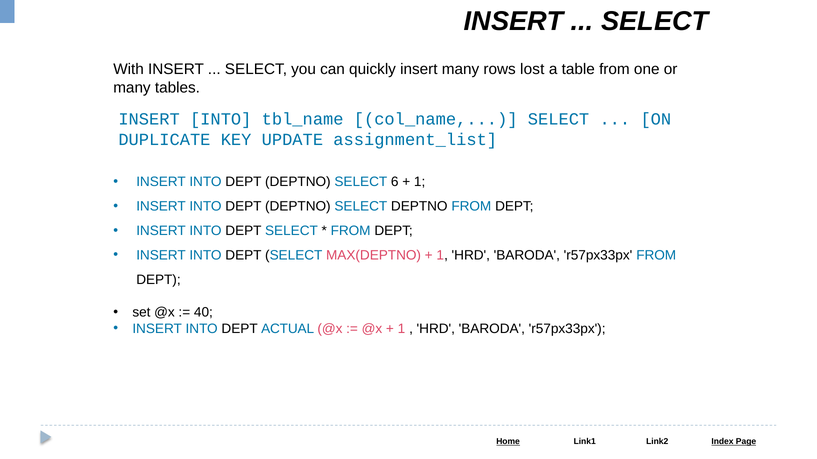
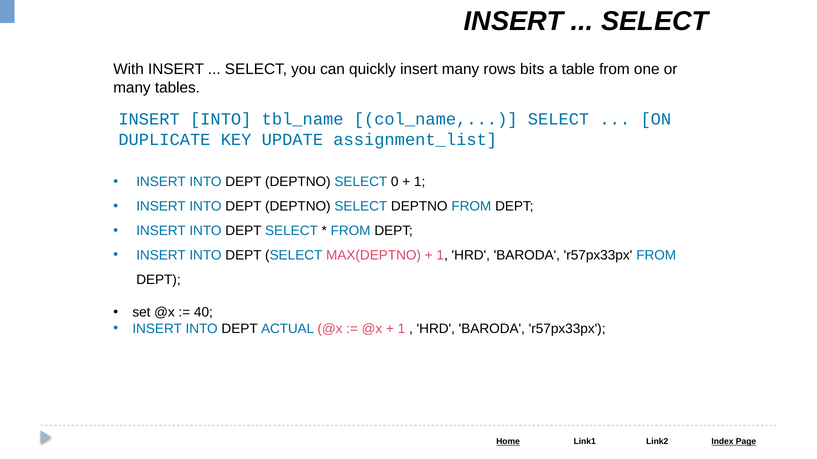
lost: lost -> bits
6: 6 -> 0
